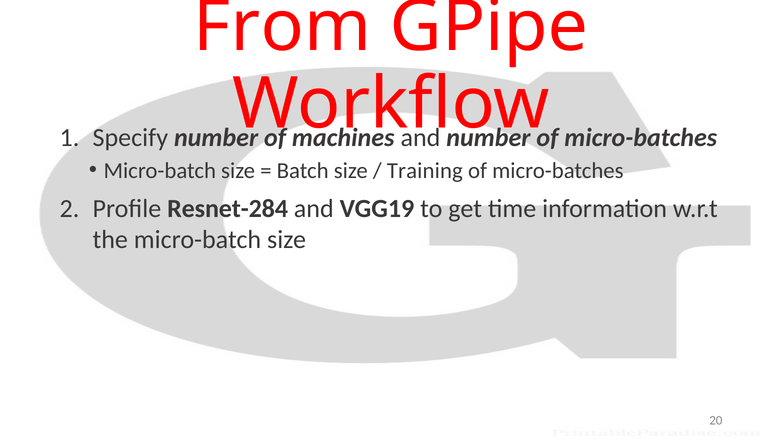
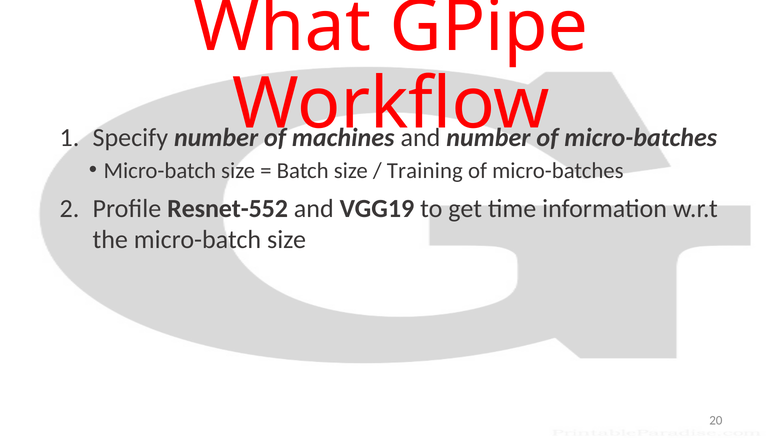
From: From -> What
Resnet-284: Resnet-284 -> Resnet-552
